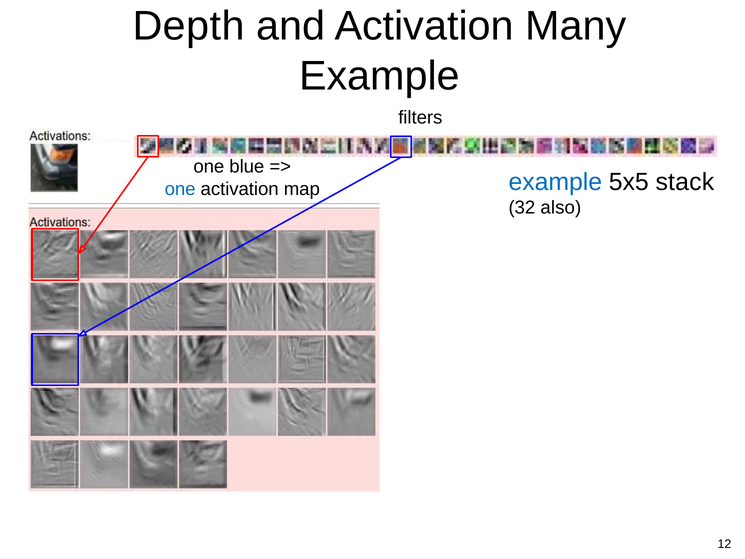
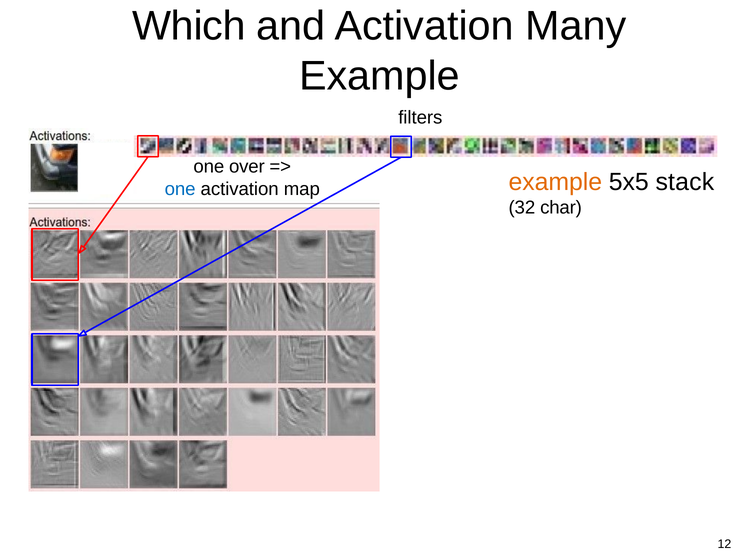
Depth: Depth -> Which
blue: blue -> over
example at (555, 182) colour: blue -> orange
also: also -> char
